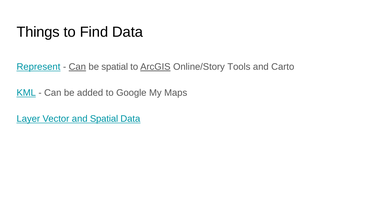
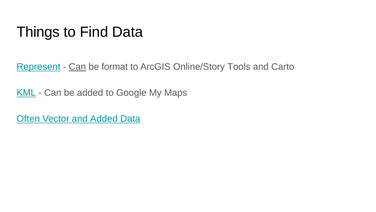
be spatial: spatial -> format
ArcGIS underline: present -> none
Layer: Layer -> Often
and Spatial: Spatial -> Added
